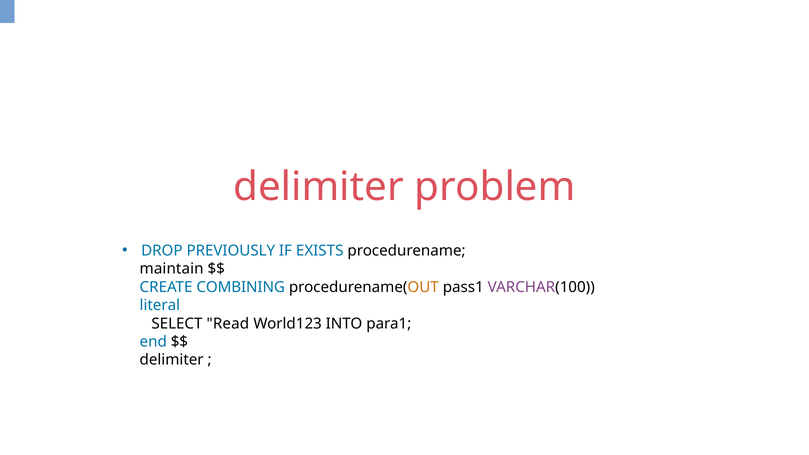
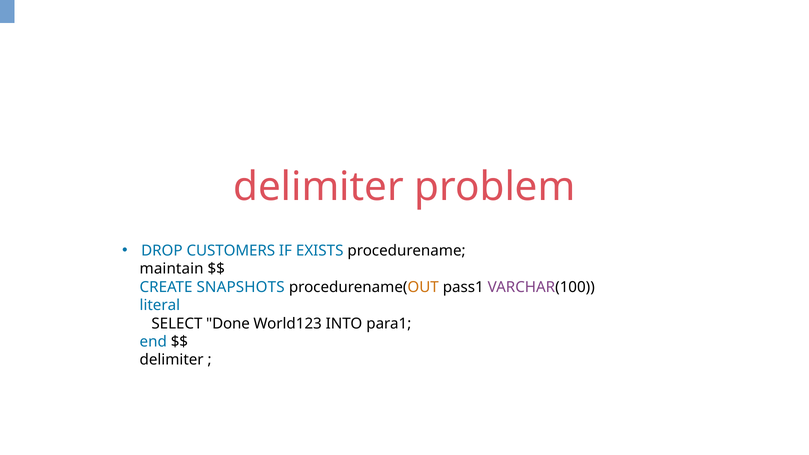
PREVIOUSLY: PREVIOUSLY -> CUSTOMERS
COMBINING: COMBINING -> SNAPSHOTS
Read: Read -> Done
